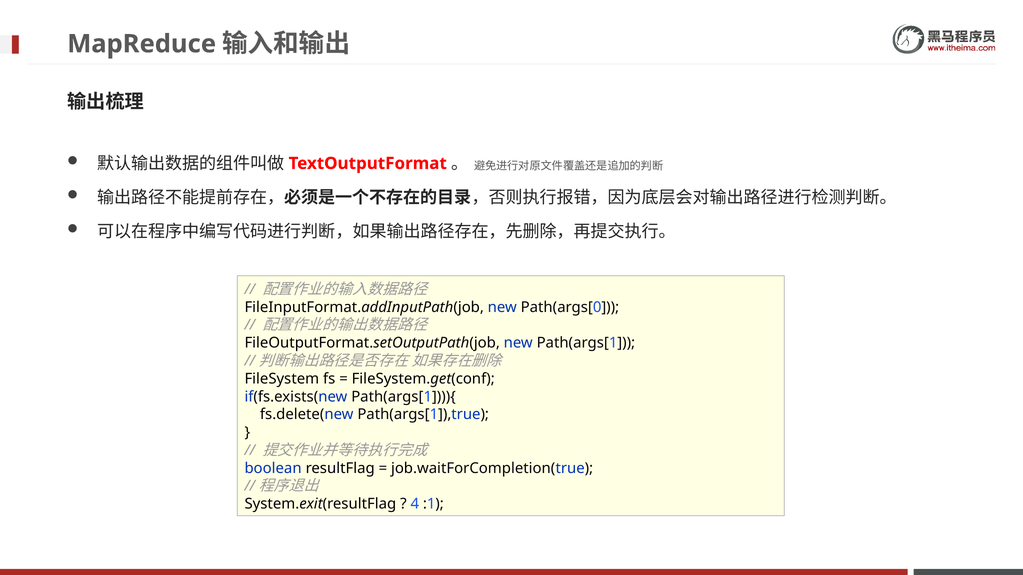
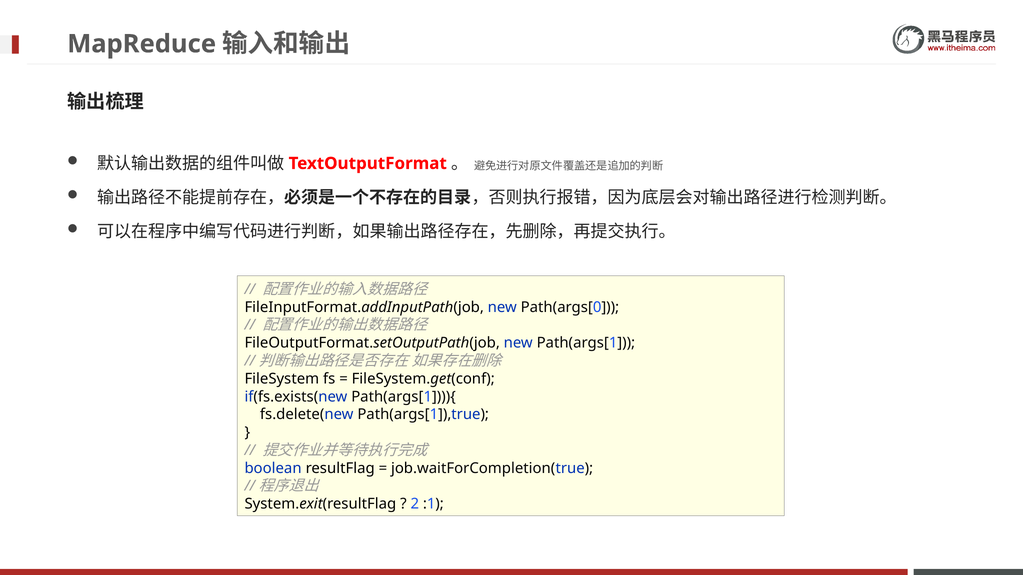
4: 4 -> 2
